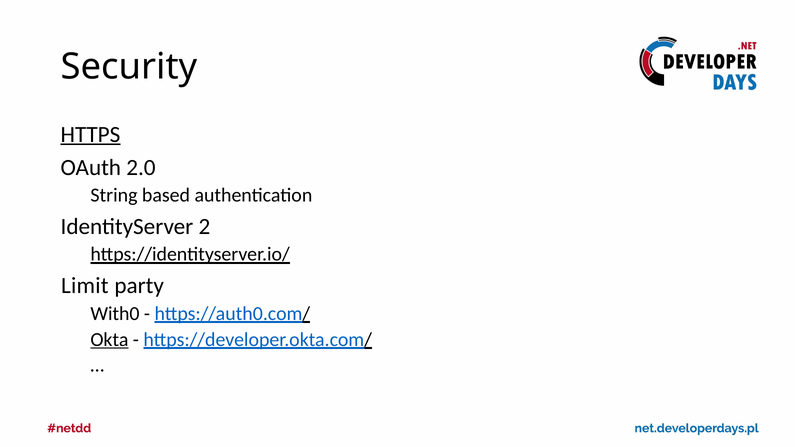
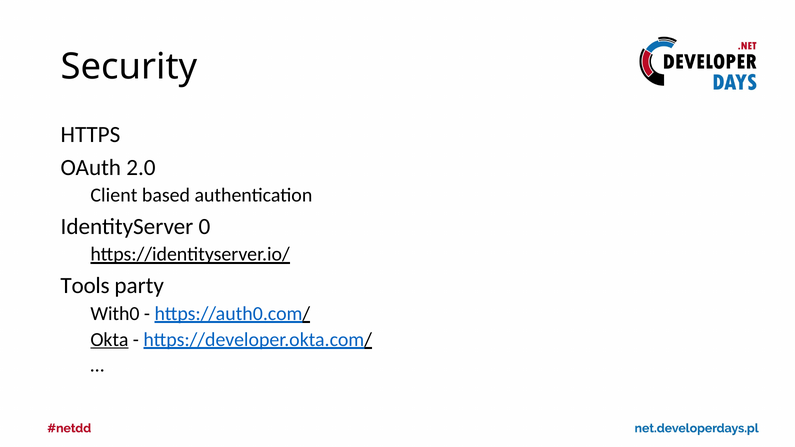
HTTPS underline: present -> none
String: String -> Client
2: 2 -> 0
Limit: Limit -> Tools
